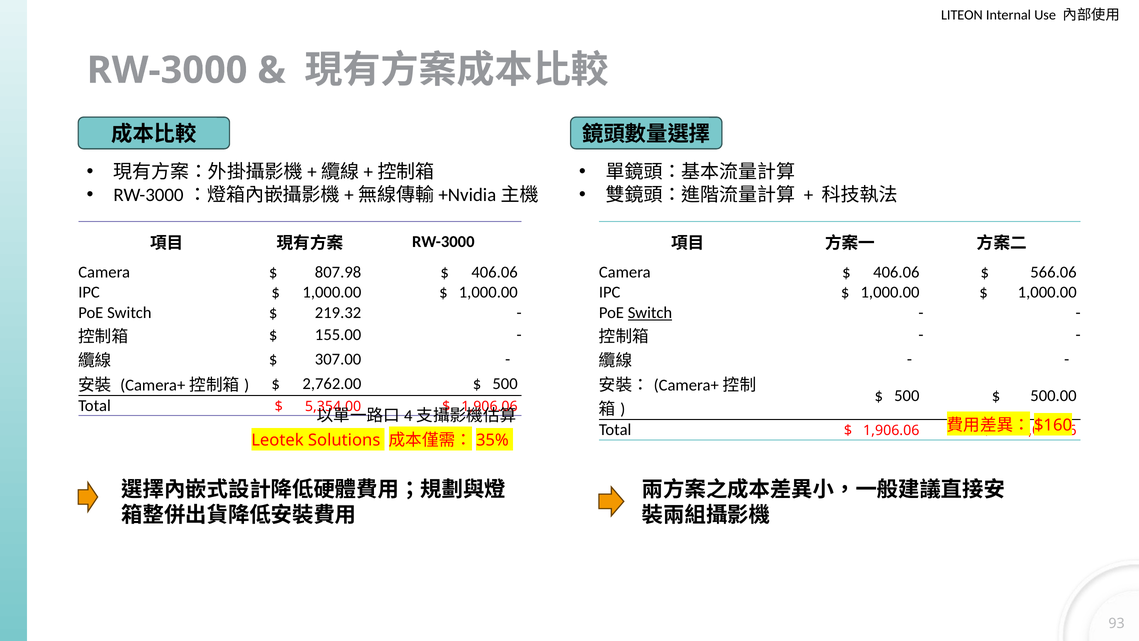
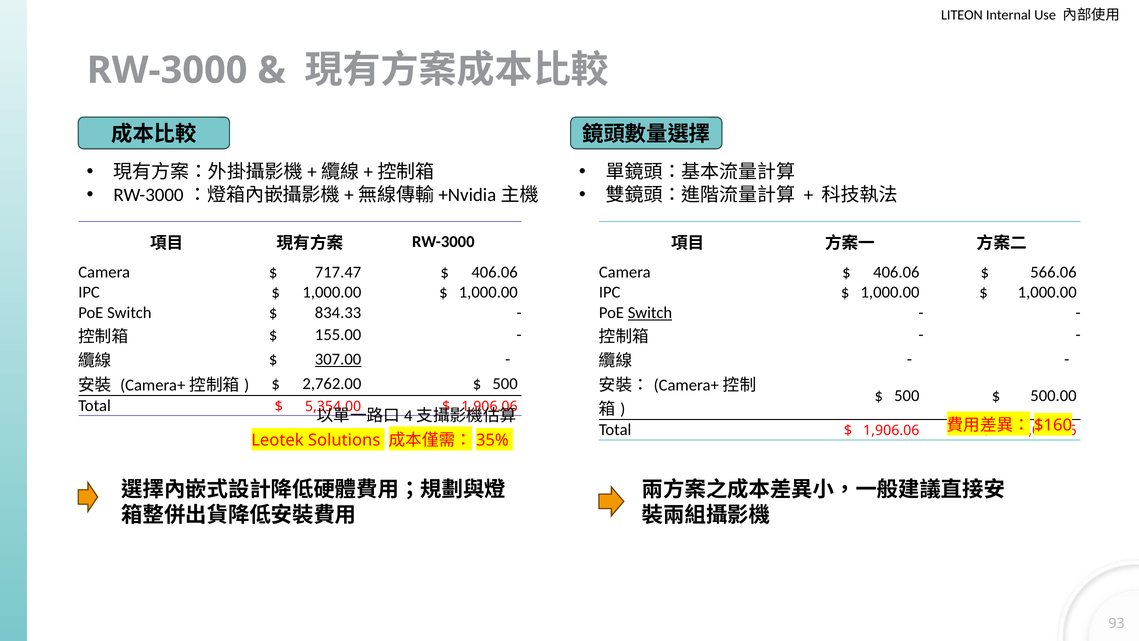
807.98: 807.98 -> 717.47
219.32: 219.32 -> 834.33
307.00 underline: none -> present
